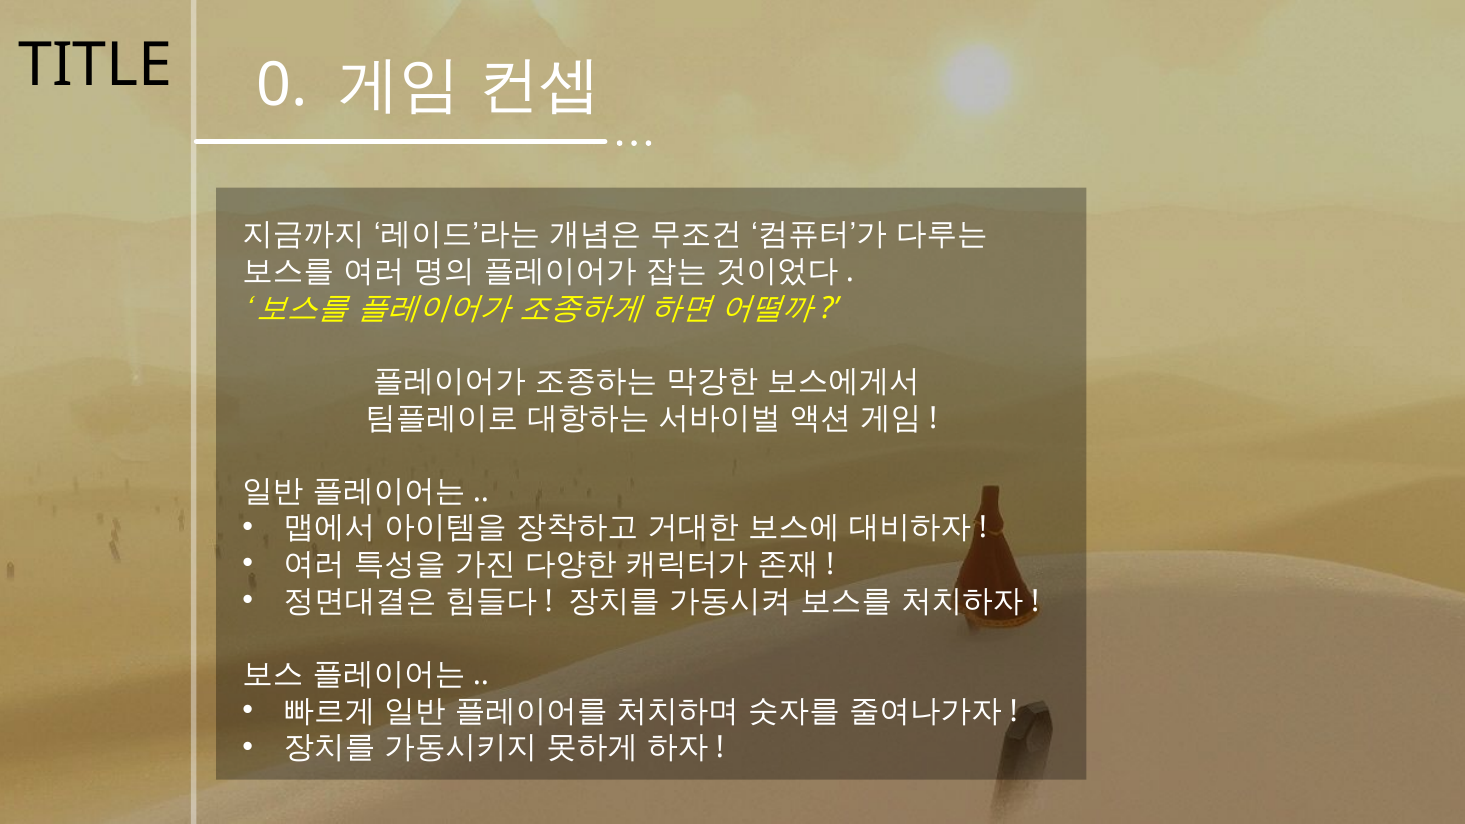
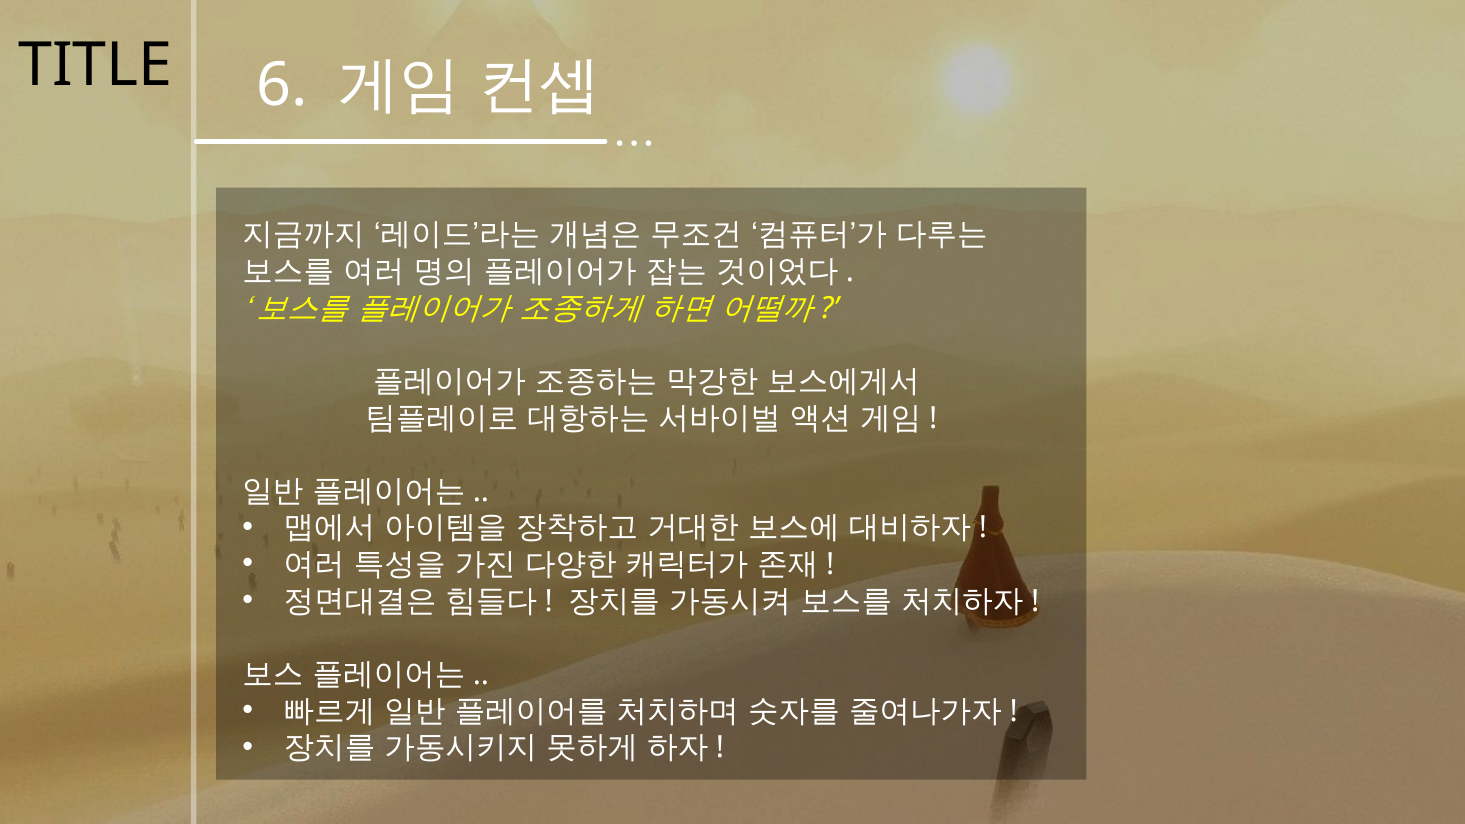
0: 0 -> 6
